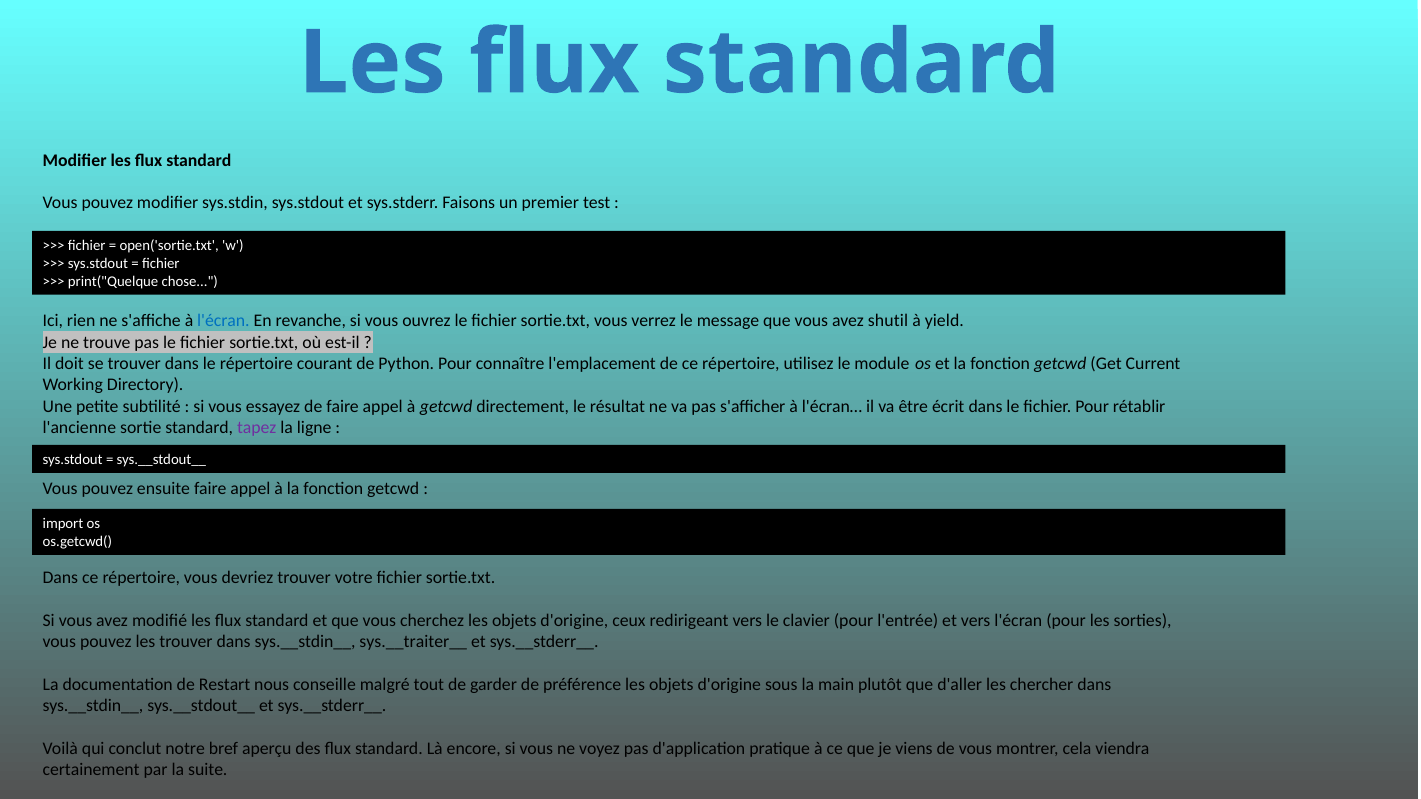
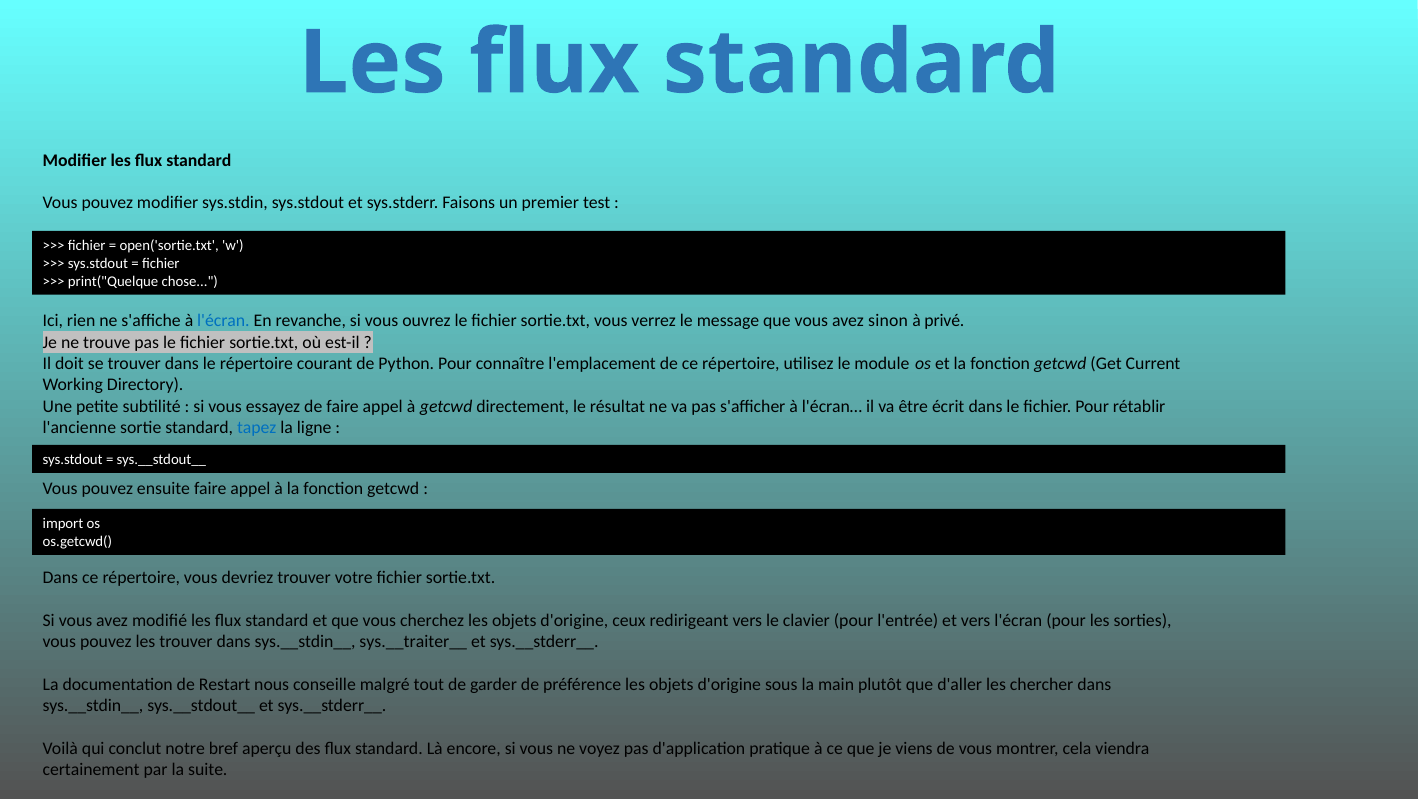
shutil: shutil -> sinon
yield: yield -> privé
tapez colour: purple -> blue
